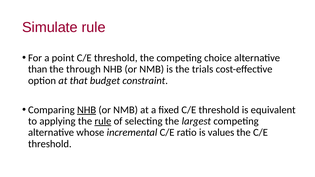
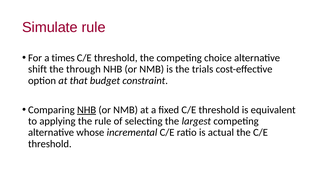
point: point -> times
than: than -> shift
rule at (103, 121) underline: present -> none
values: values -> actual
